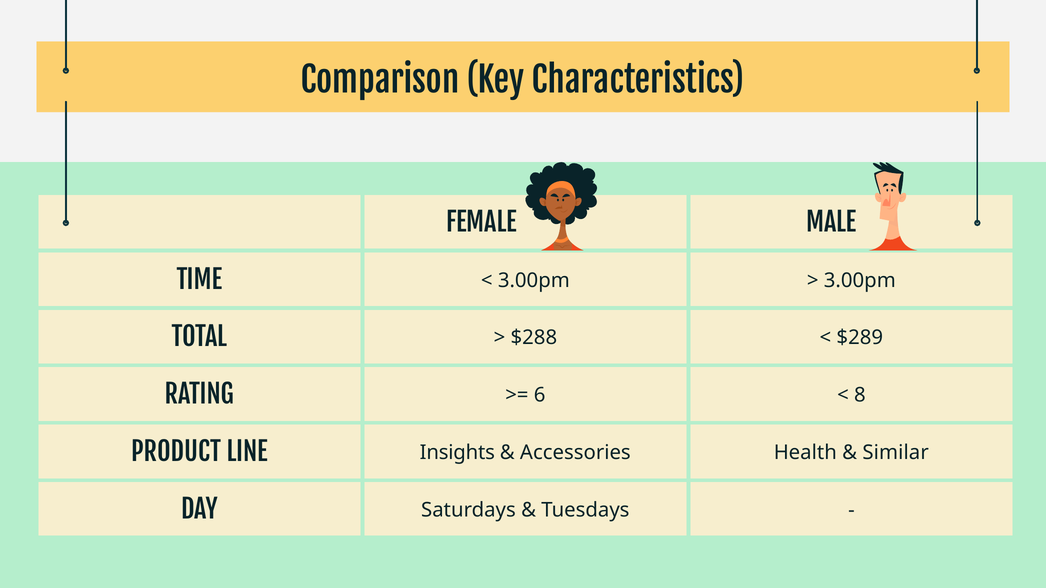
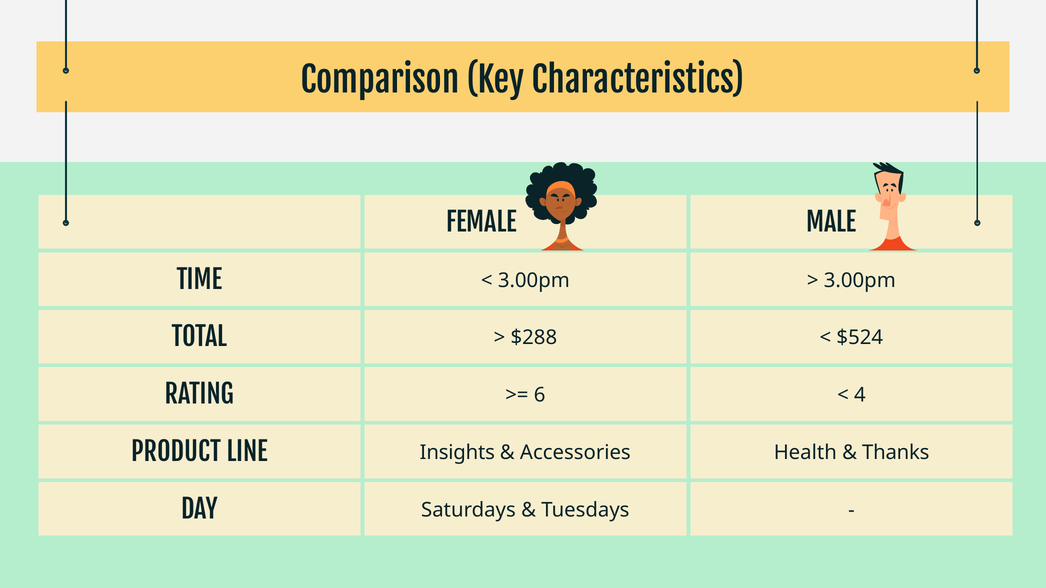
$289: $289 -> $524
8: 8 -> 4
Similar: Similar -> Thanks
